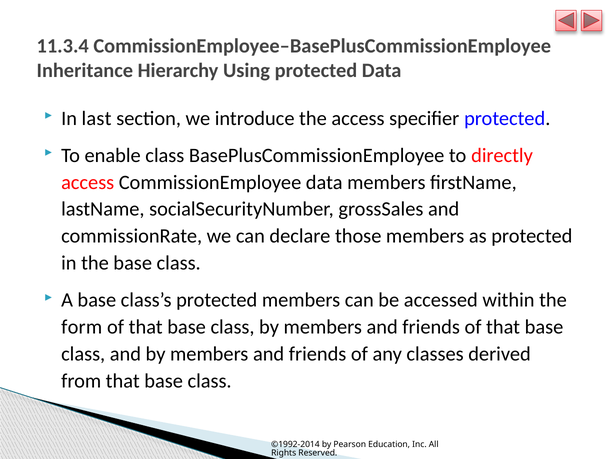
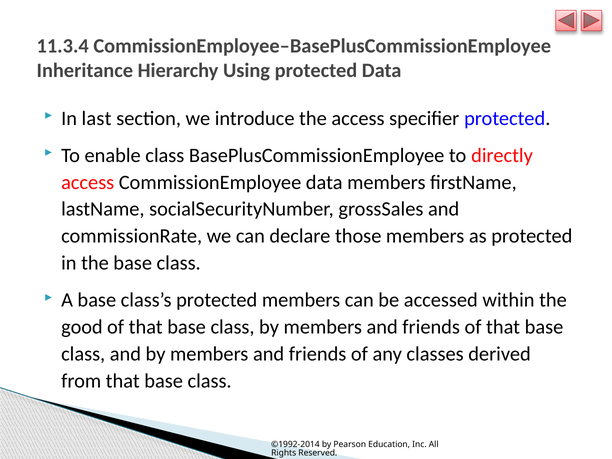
form: form -> good
